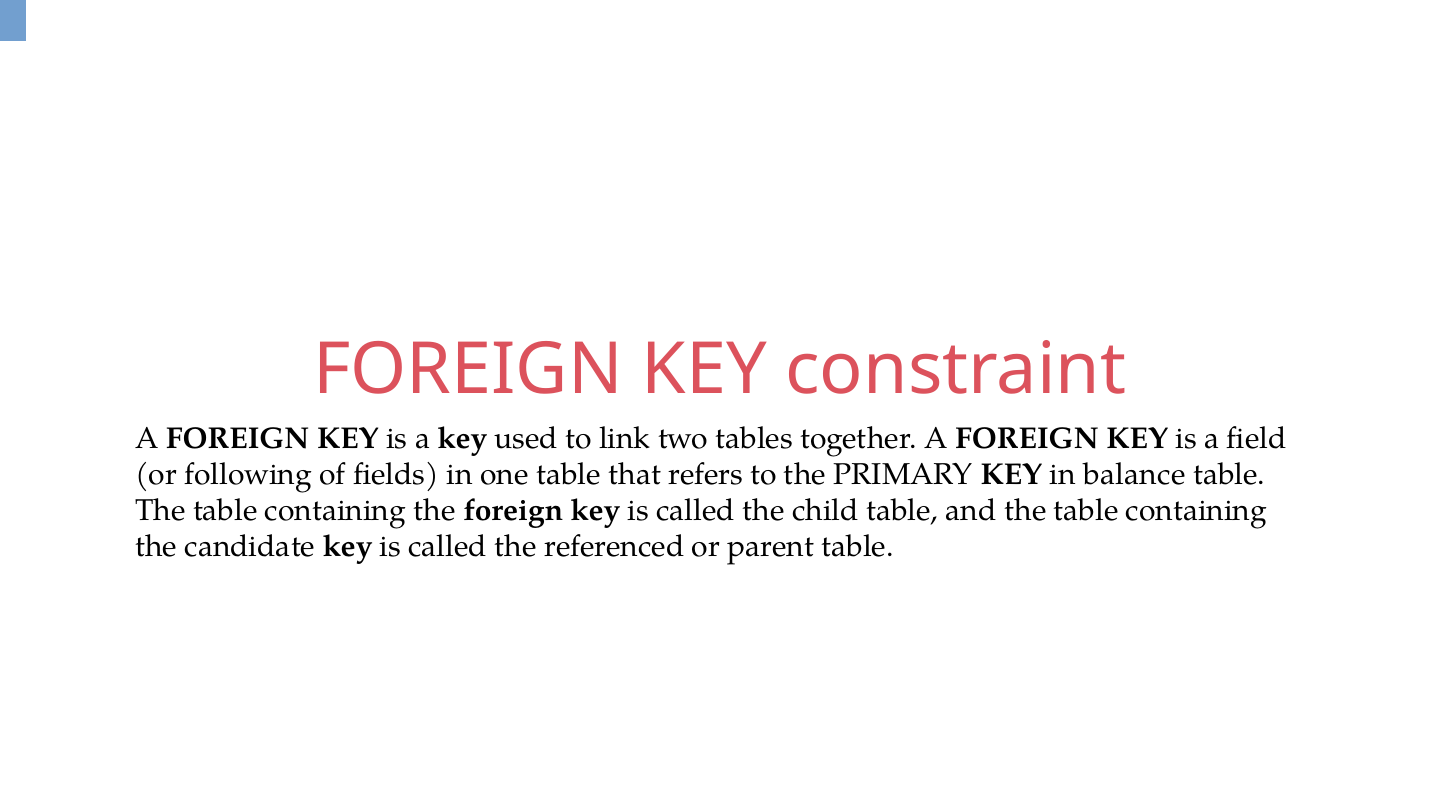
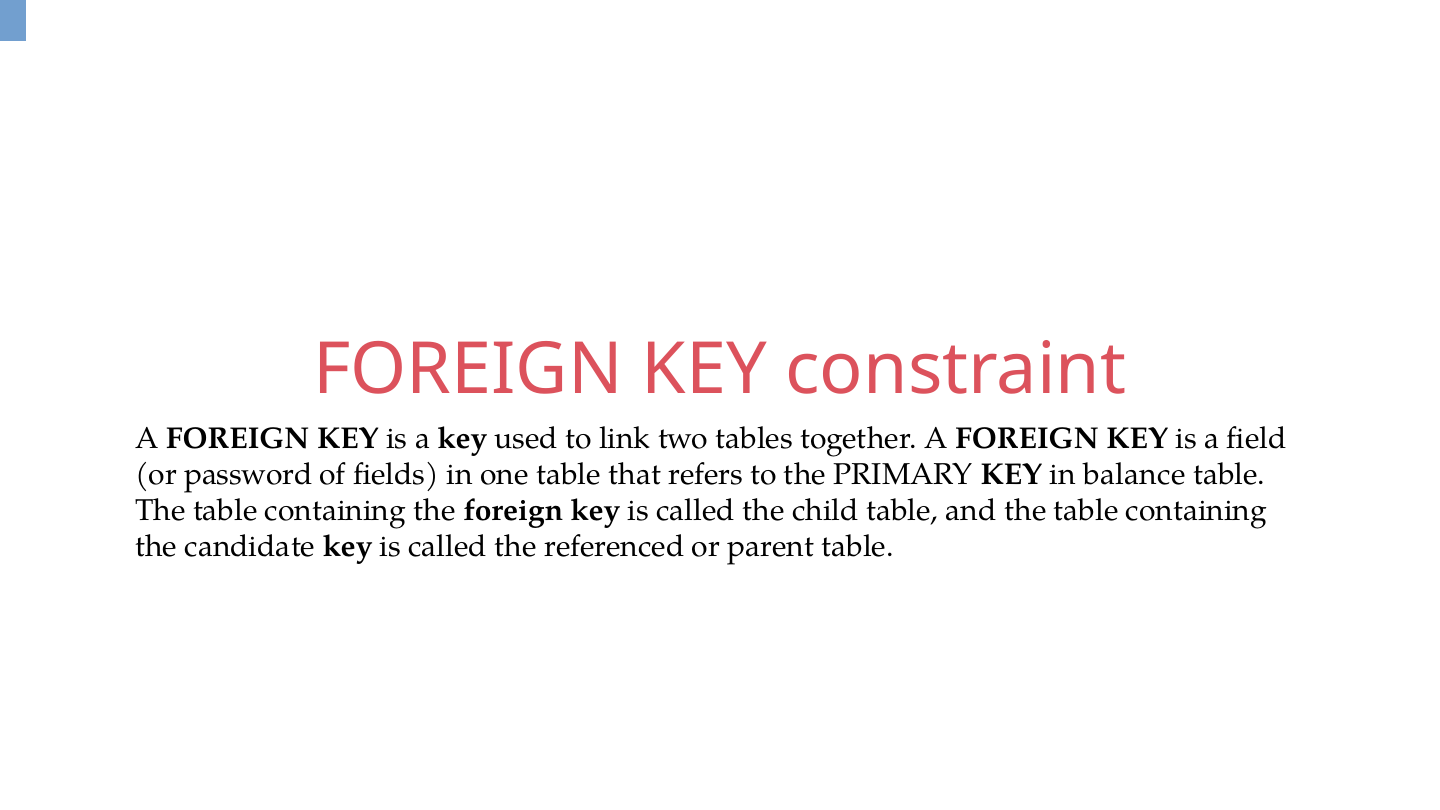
following: following -> password
